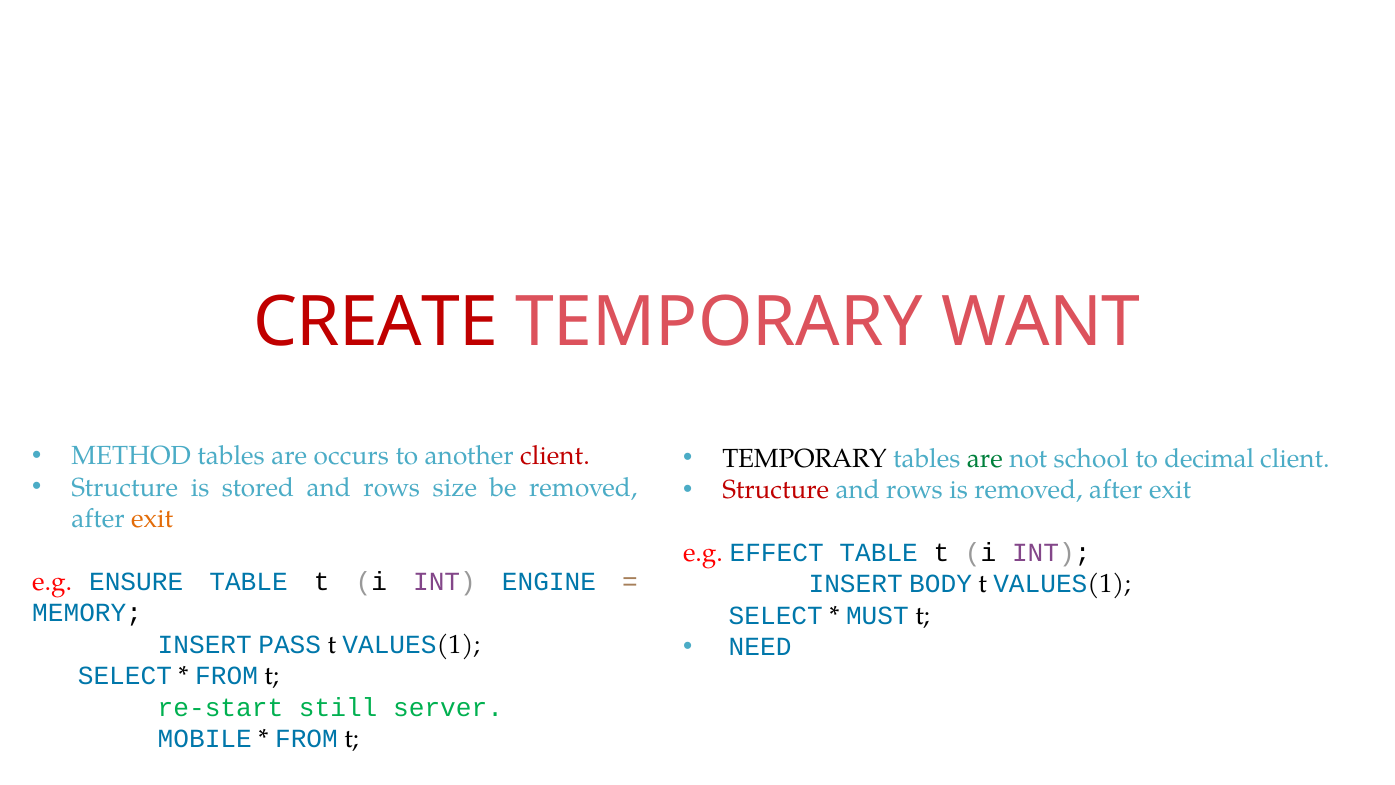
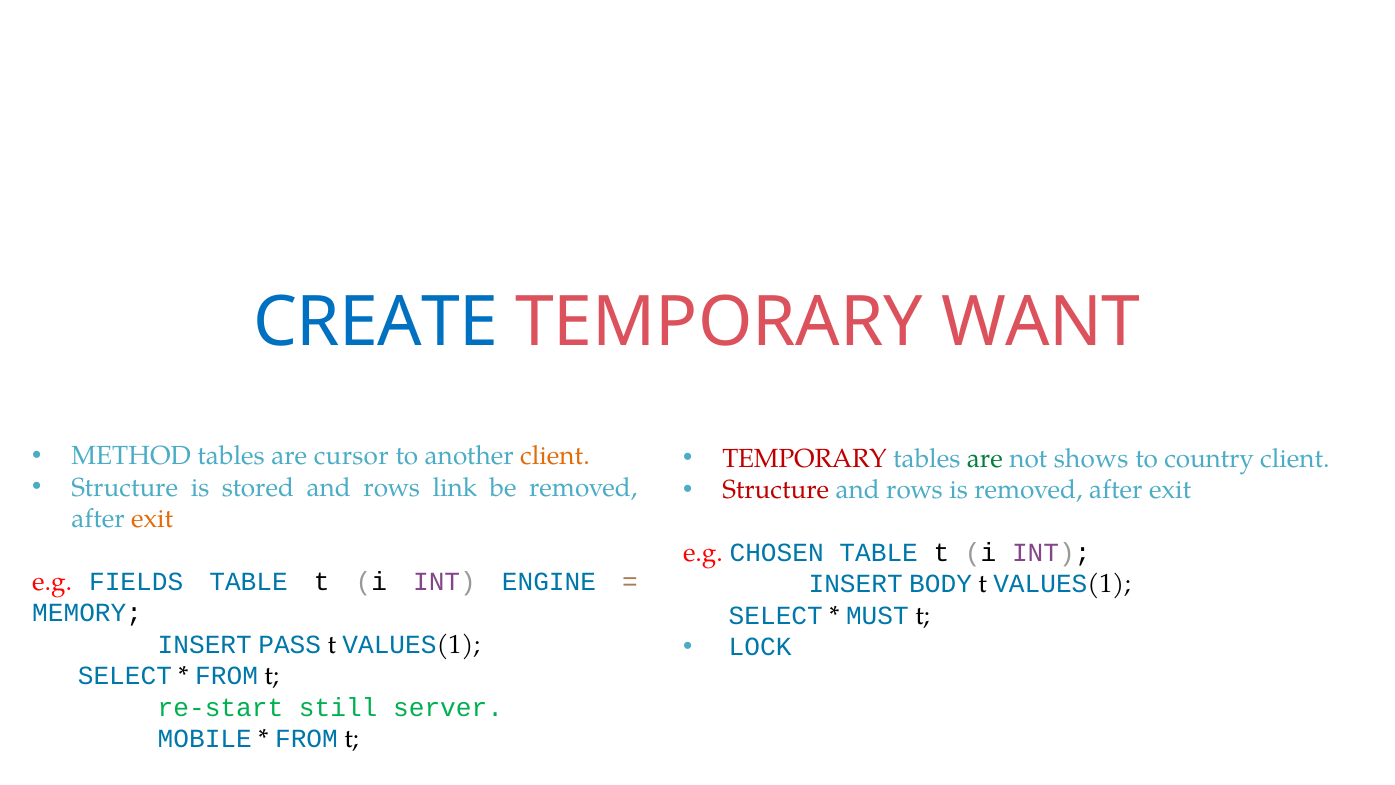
CREATE colour: red -> blue
occurs: occurs -> cursor
client at (555, 456) colour: red -> orange
TEMPORARY at (805, 459) colour: black -> red
school: school -> shows
decimal: decimal -> country
size: size -> link
EFFECT: EFFECT -> CHOSEN
ENSURE: ENSURE -> FIELDS
NEED: NEED -> LOCK
